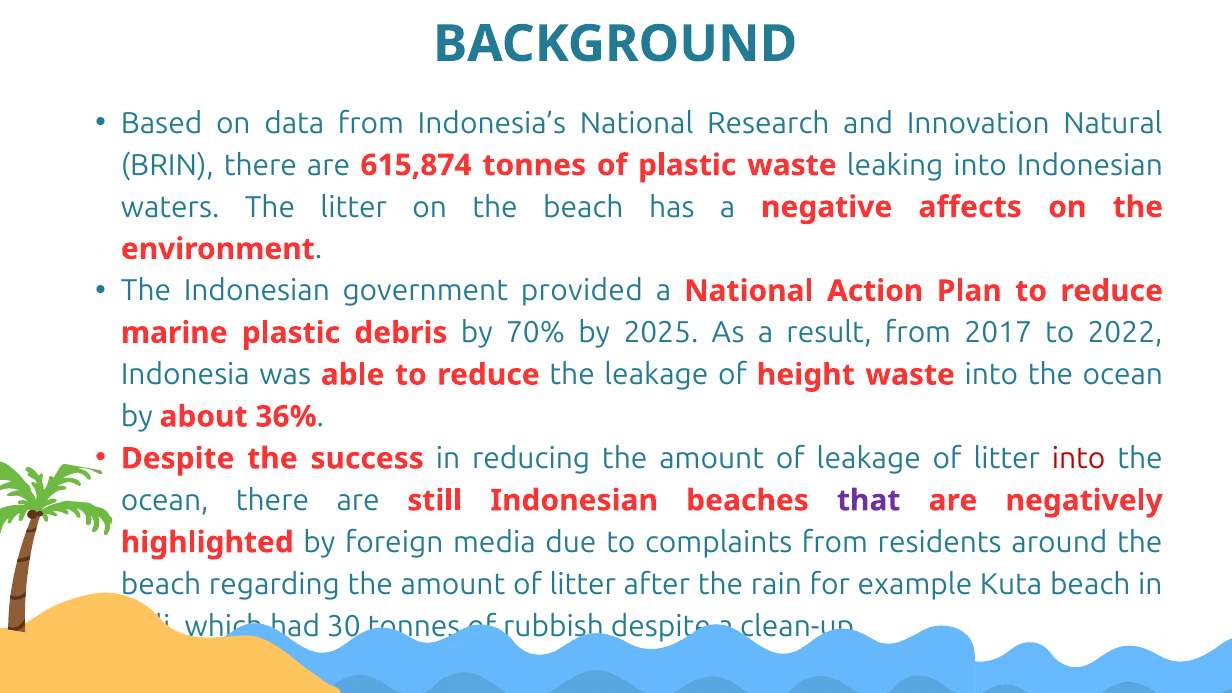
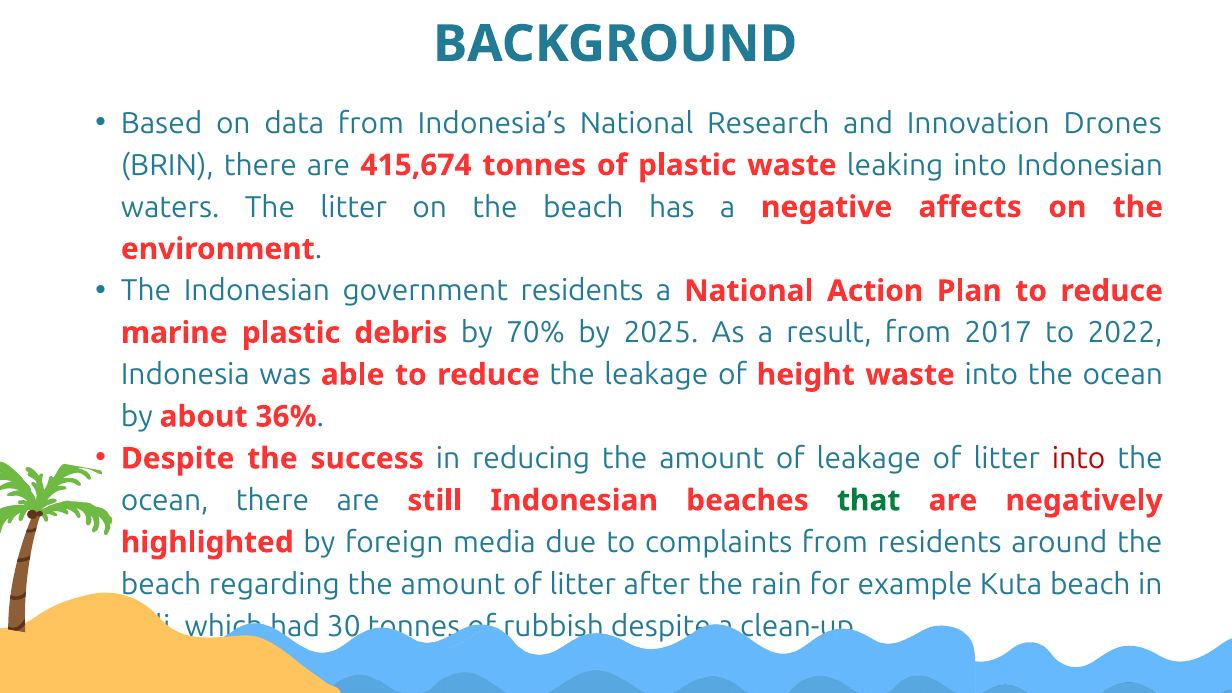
Natural: Natural -> Drones
615,874: 615,874 -> 415,674
government provided: provided -> residents
that colour: purple -> green
